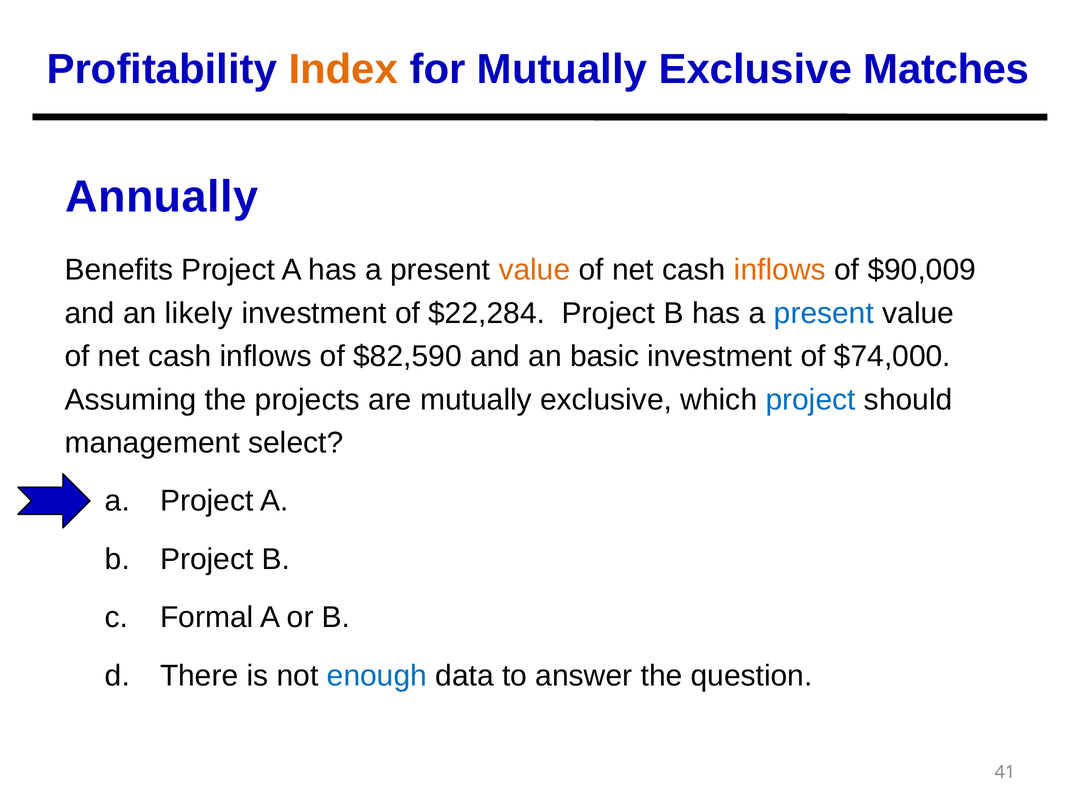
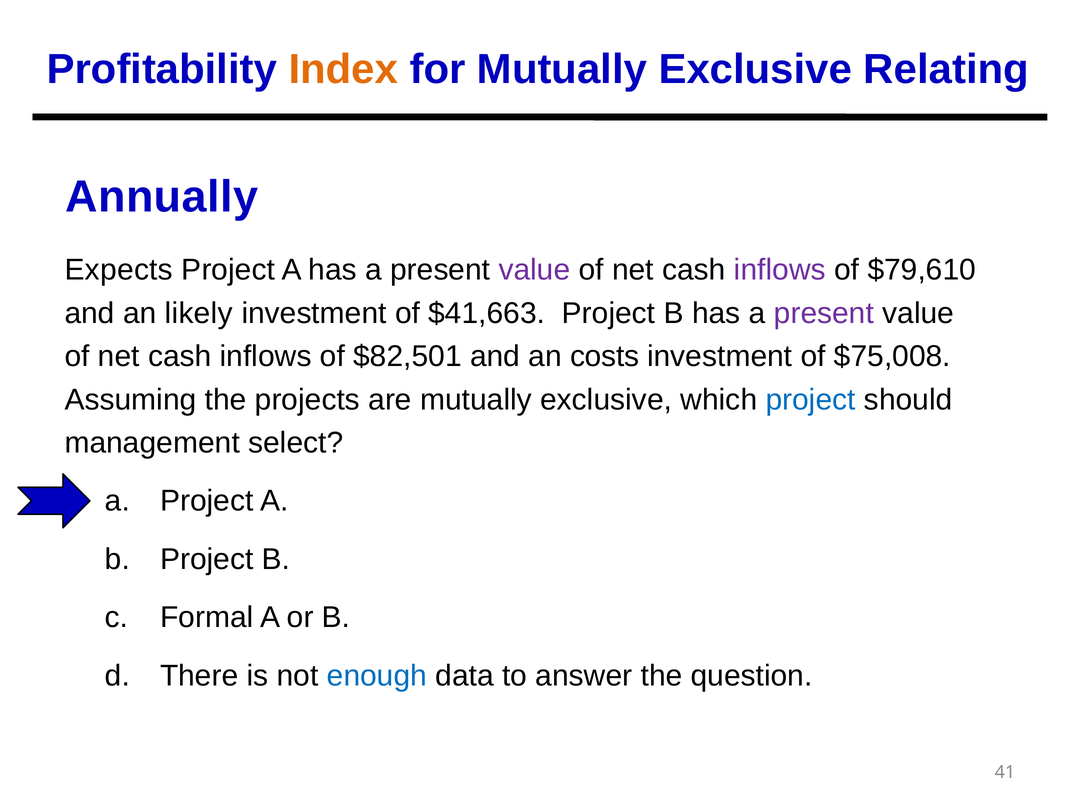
Matches: Matches -> Relating
Benefits: Benefits -> Expects
value at (534, 270) colour: orange -> purple
inflows at (780, 270) colour: orange -> purple
$90,009: $90,009 -> $79,610
$22,284: $22,284 -> $41,663
present at (824, 313) colour: blue -> purple
$82,590: $82,590 -> $82,501
basic: basic -> costs
$74,000: $74,000 -> $75,008
